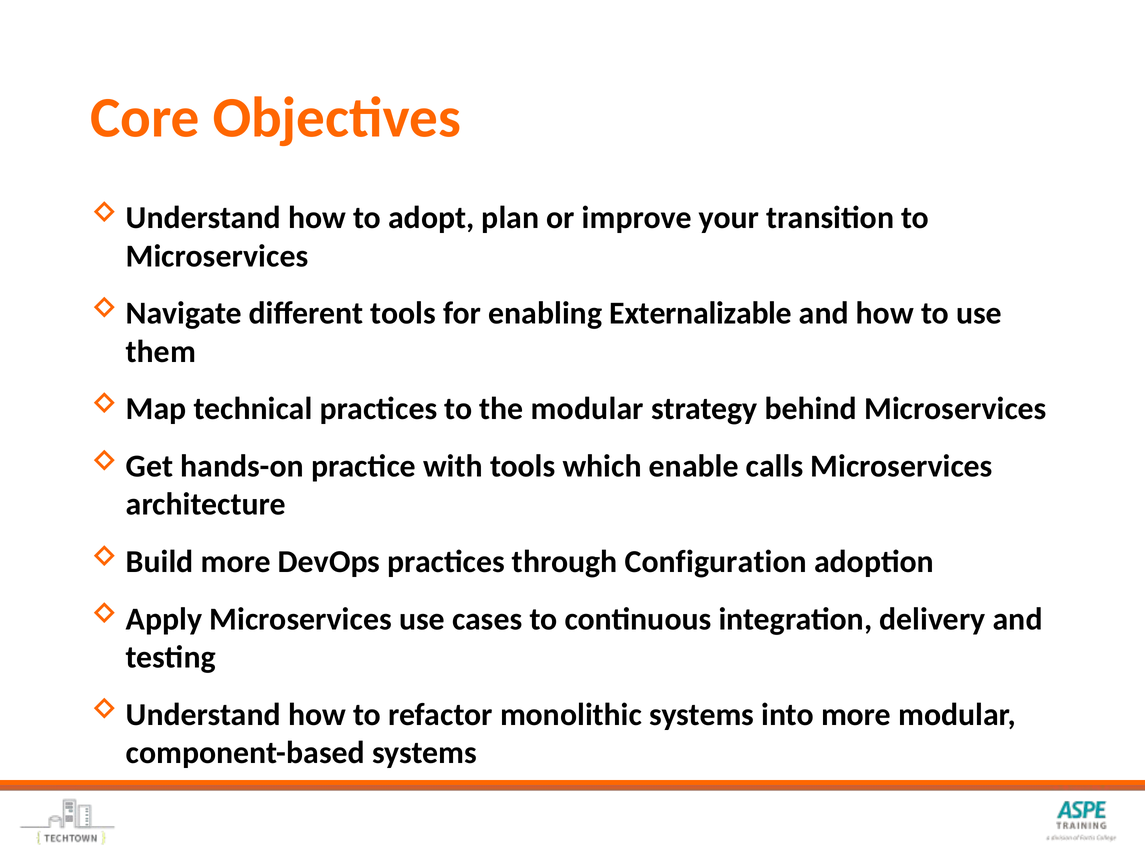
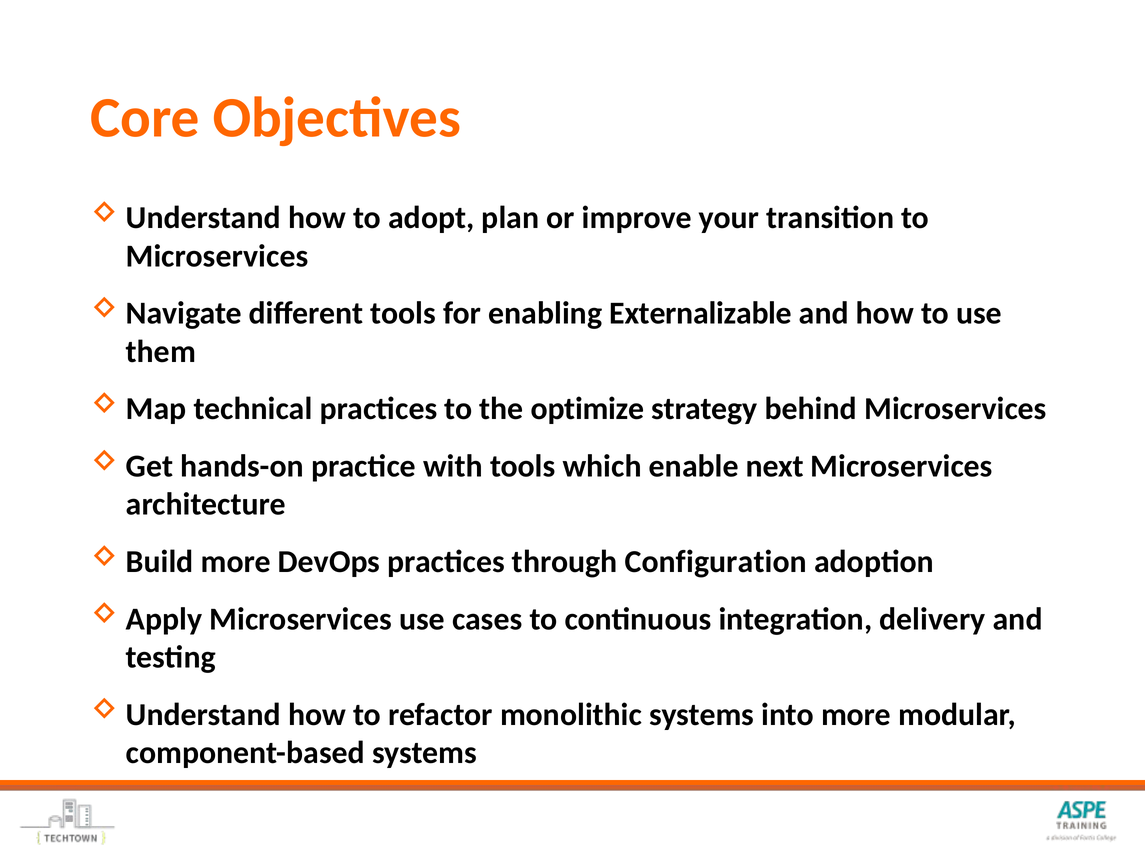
the modular: modular -> optimize
calls: calls -> next
